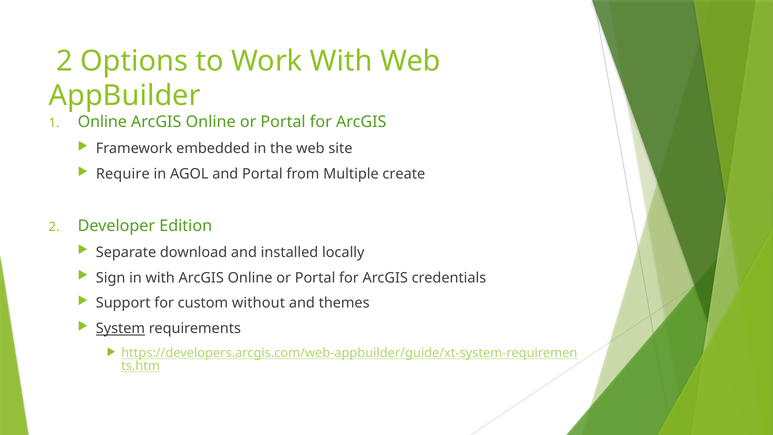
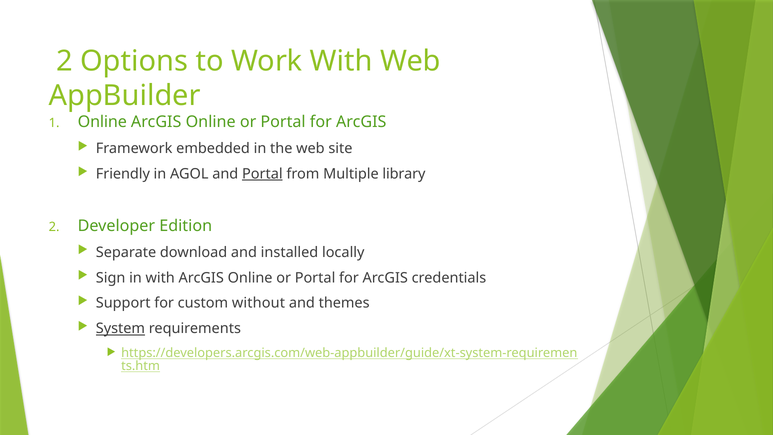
Require: Require -> Friendly
Portal at (262, 174) underline: none -> present
create: create -> library
